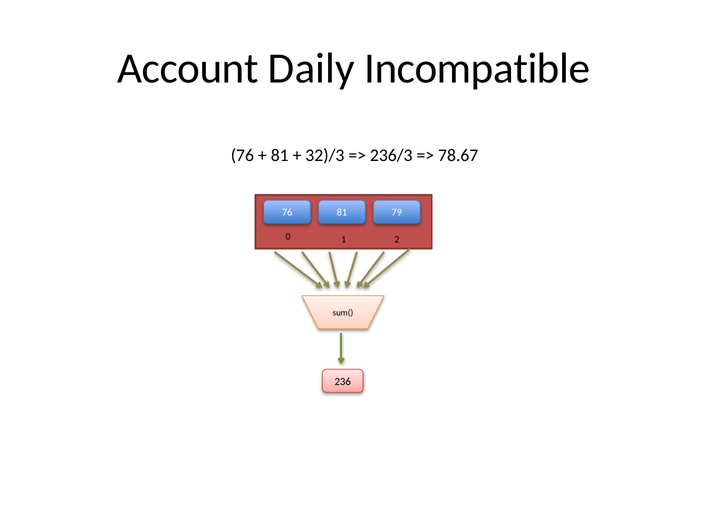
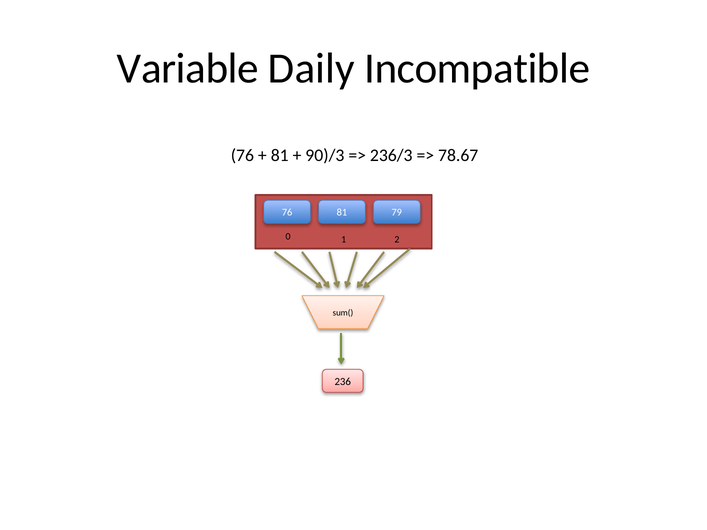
Account: Account -> Variable
32)/3: 32)/3 -> 90)/3
